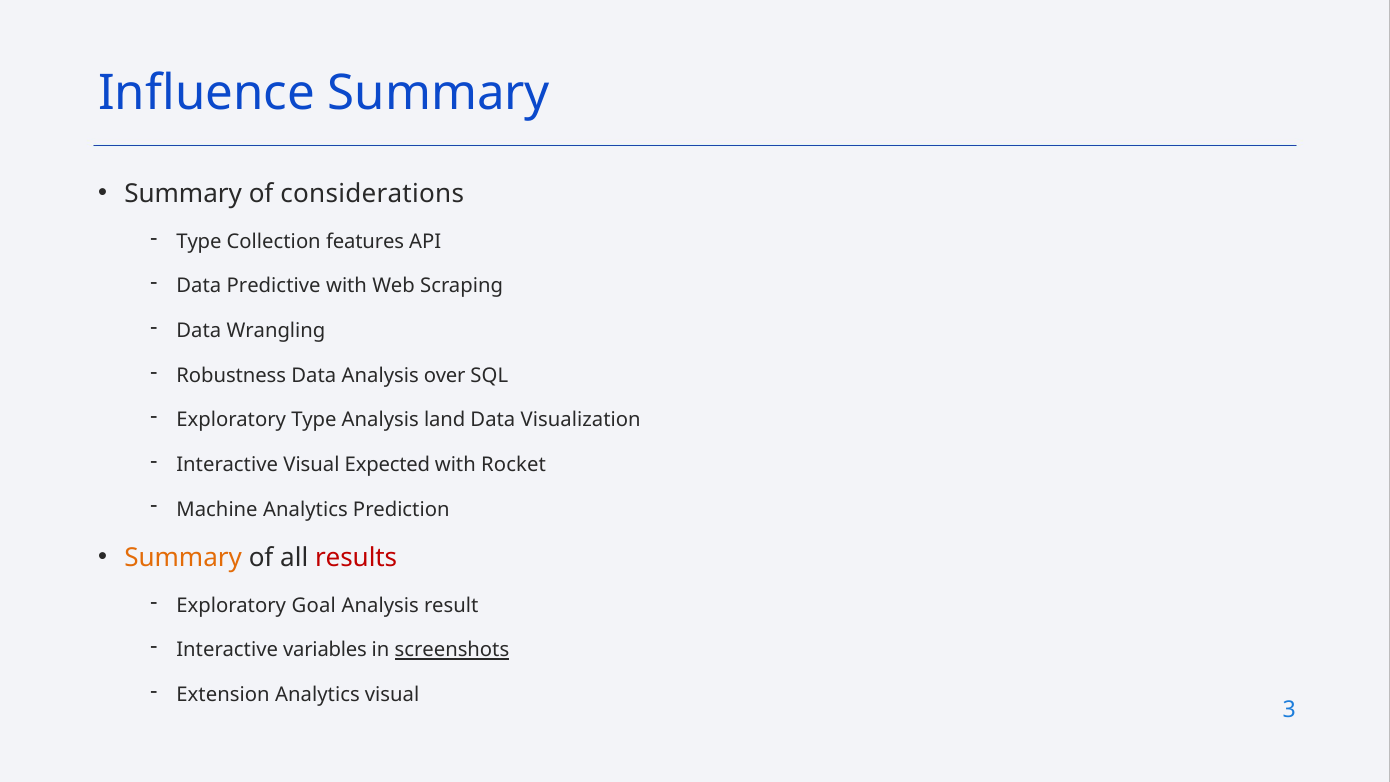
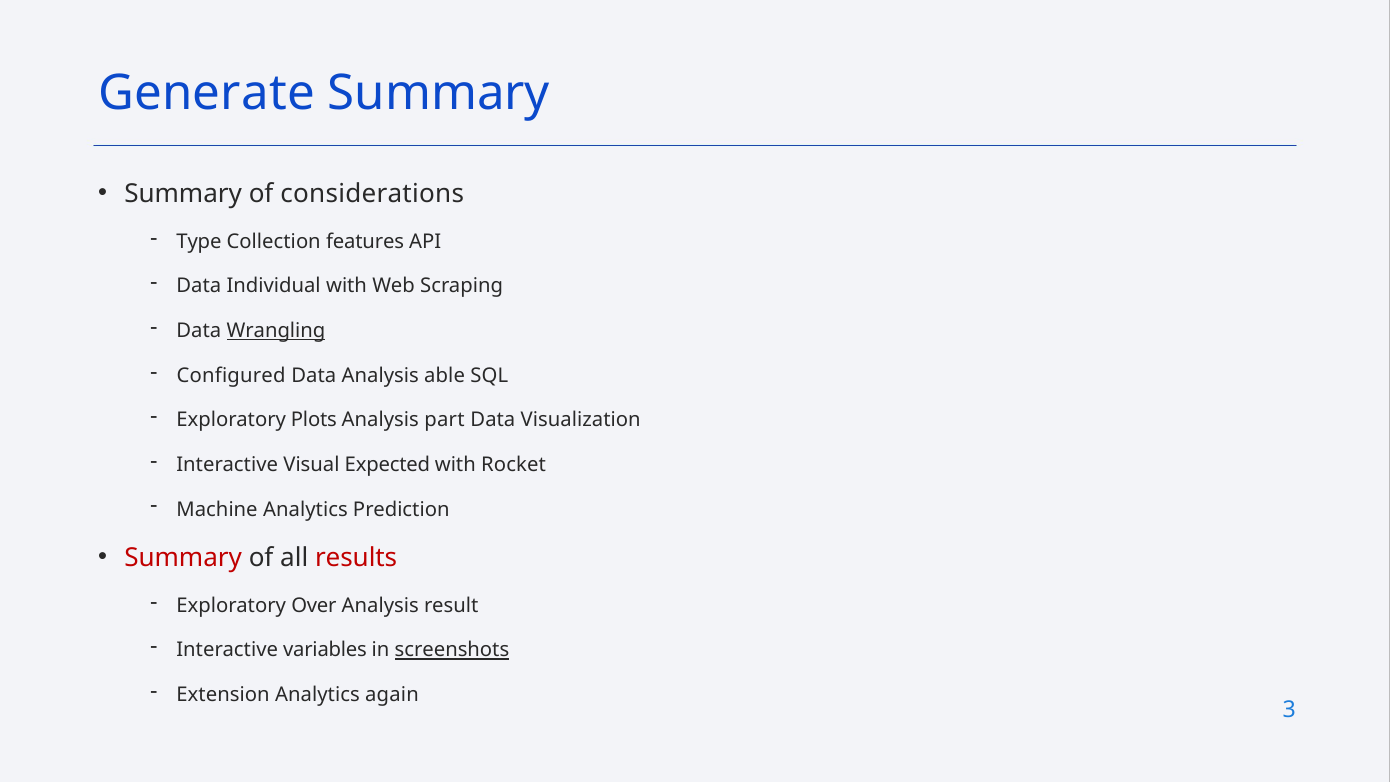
Influence: Influence -> Generate
Predictive: Predictive -> Individual
Wrangling underline: none -> present
Robustness: Robustness -> Configured
over: over -> able
Exploratory Type: Type -> Plots
land: land -> part
Summary at (183, 558) colour: orange -> red
Goal: Goal -> Over
Analytics visual: visual -> again
